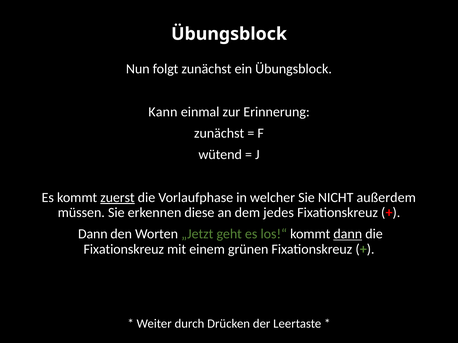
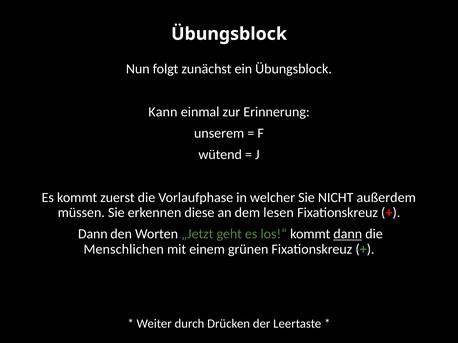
zunächst at (219, 133): zunächst -> unserem
zuerst underline: present -> none
jedes: jedes -> lesen
Fixationskreuz at (124, 249): Fixationskreuz -> Menschlichen
